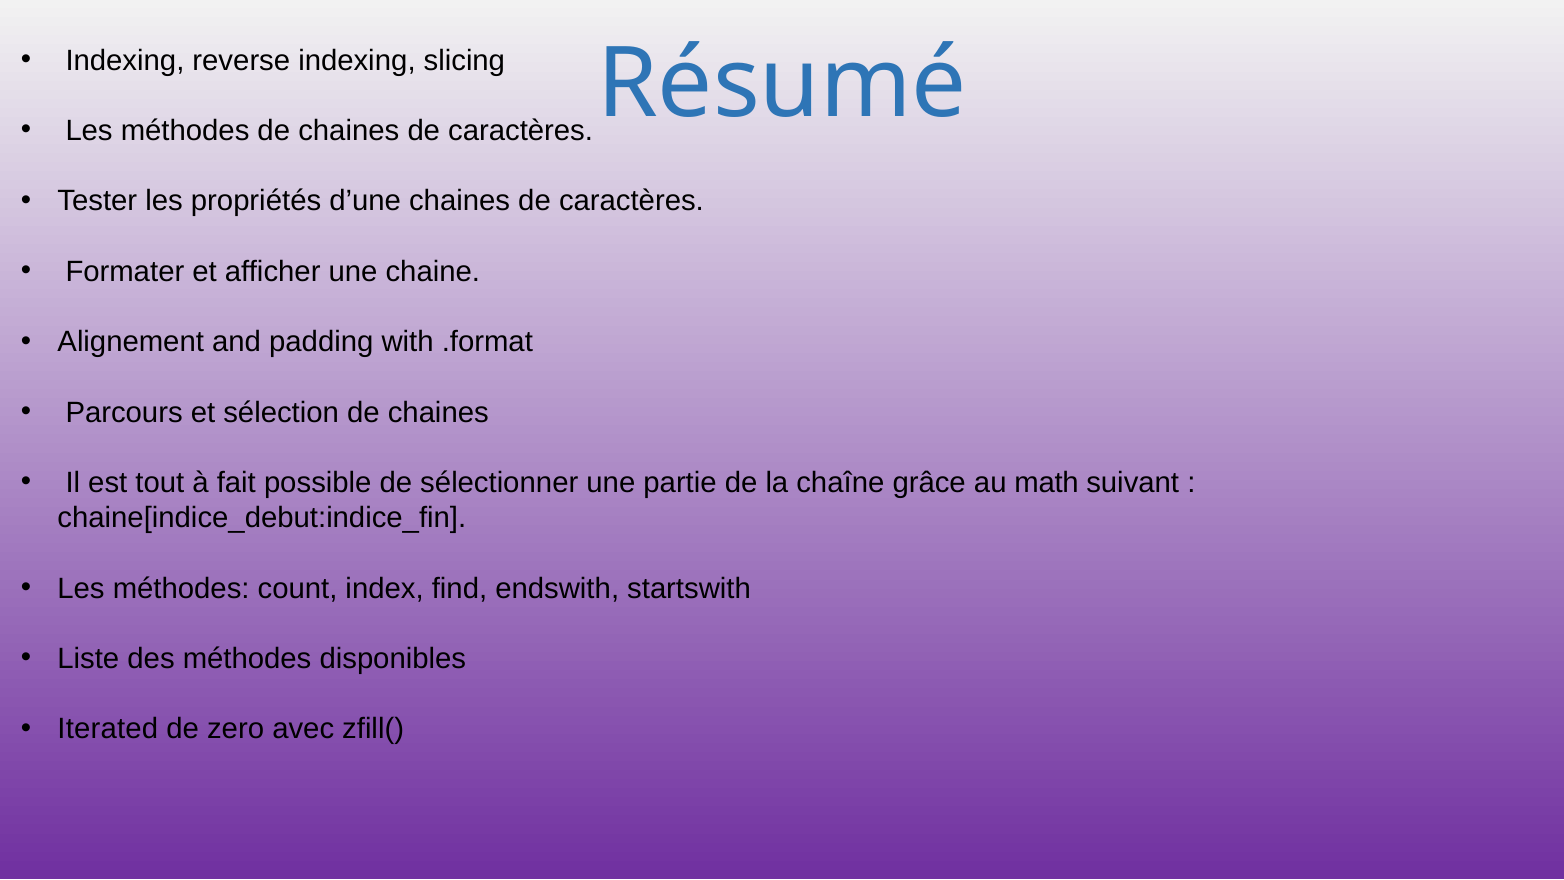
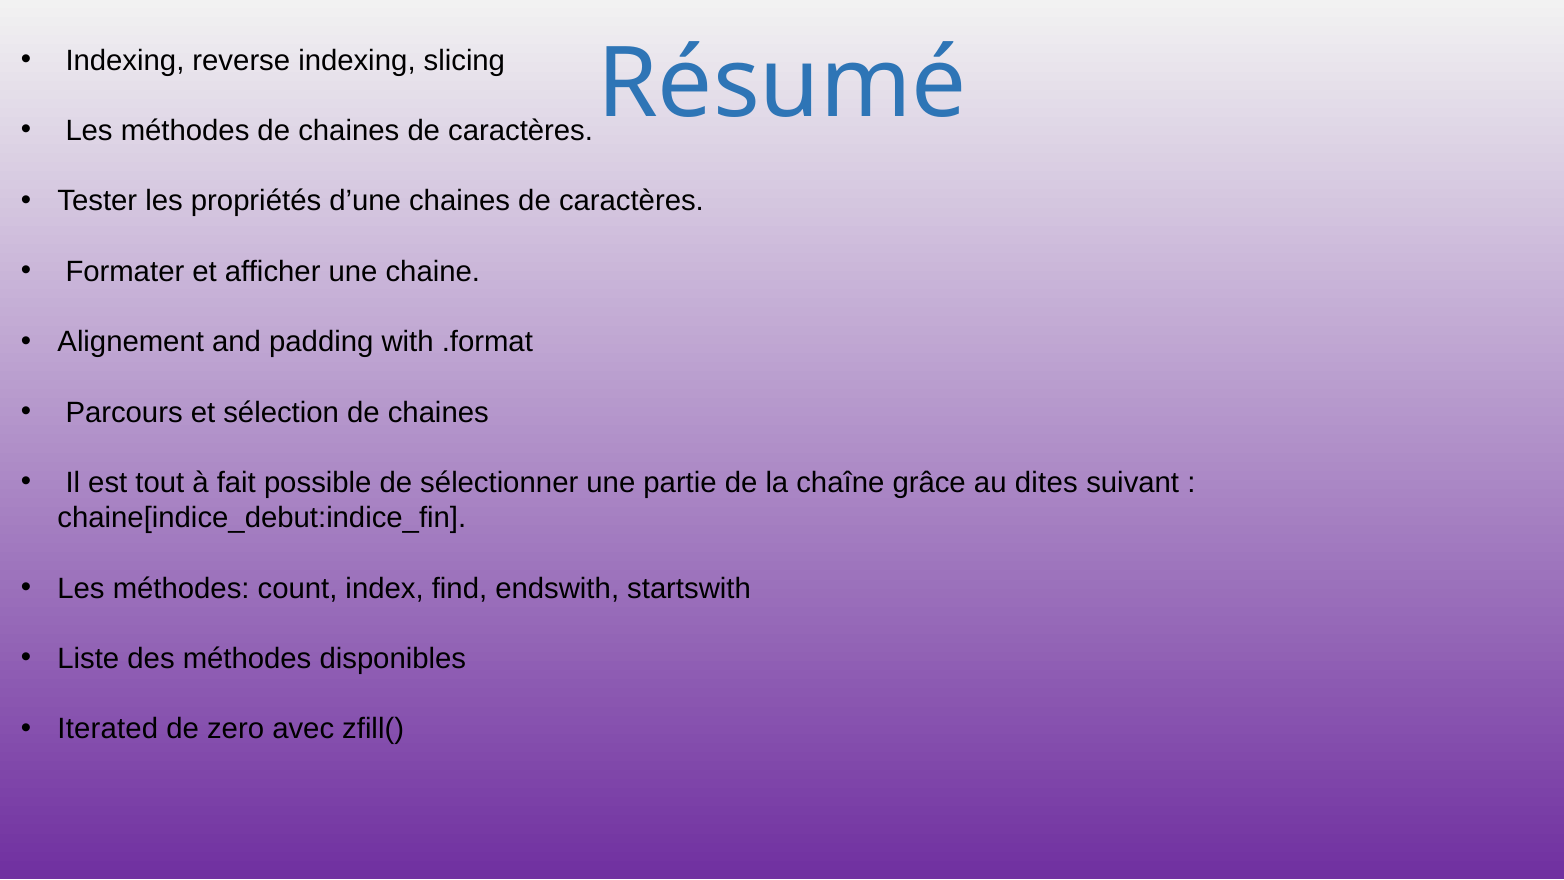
math: math -> dites
